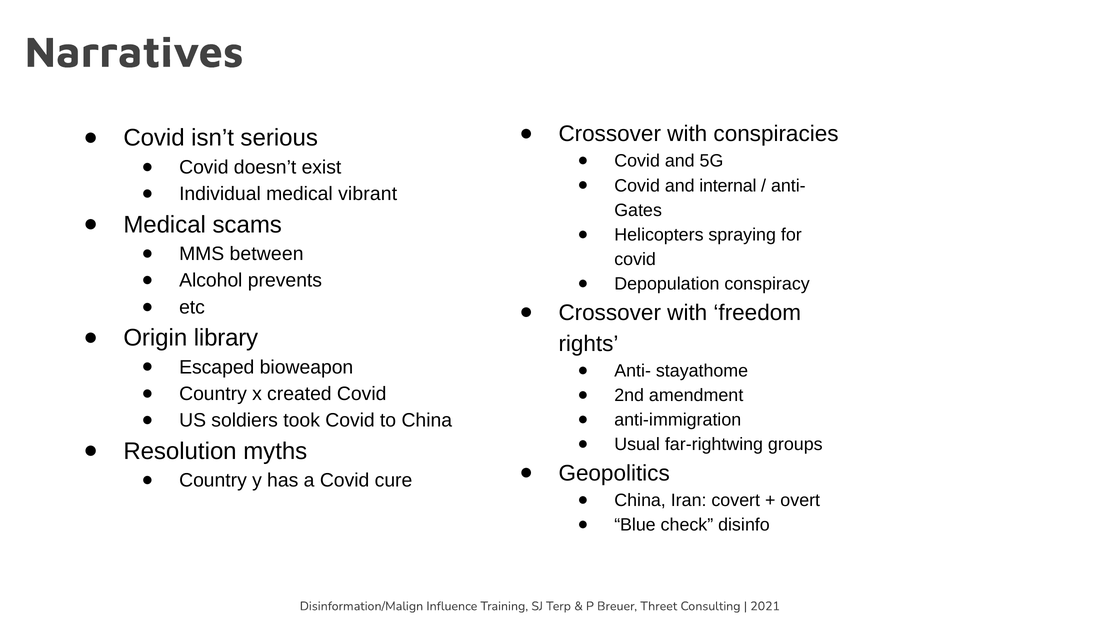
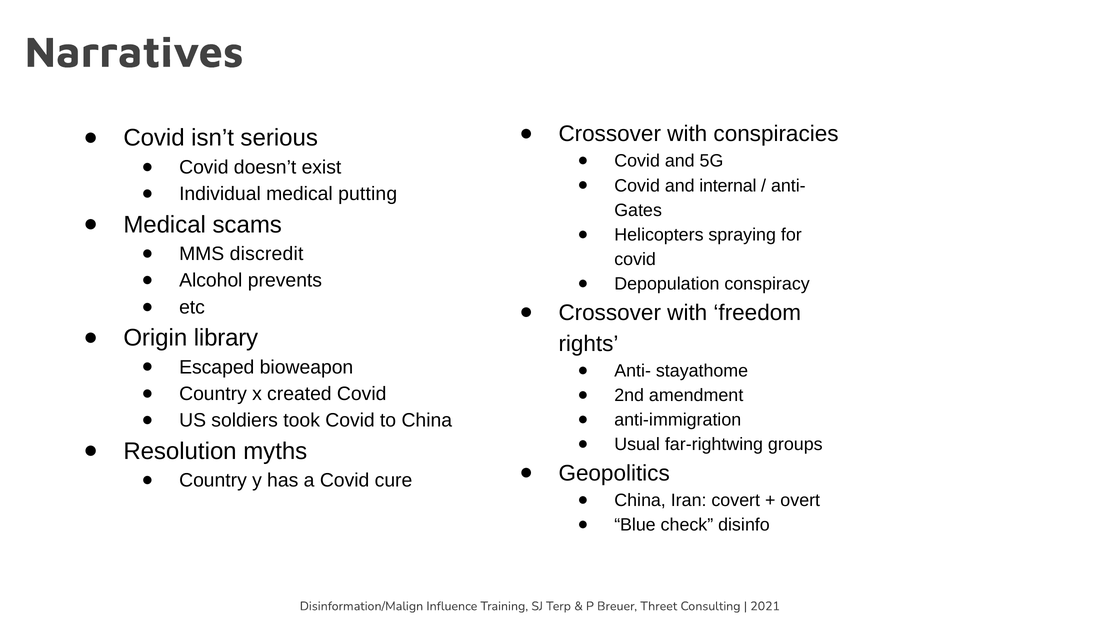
vibrant: vibrant -> putting
between: between -> discredit
